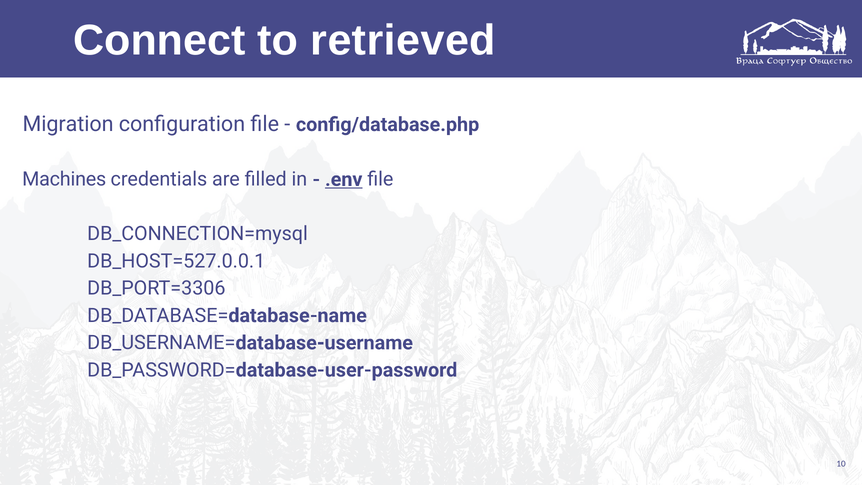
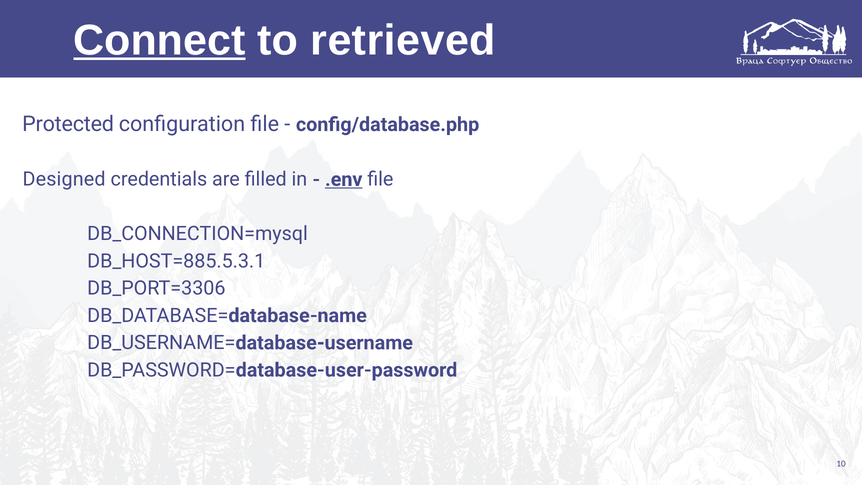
Connect underline: none -> present
Migration: Migration -> Protected
Machines: Machines -> Designed
DB_HOST=527.0.0.1: DB_HOST=527.0.0.1 -> DB_HOST=885.5.3.1
